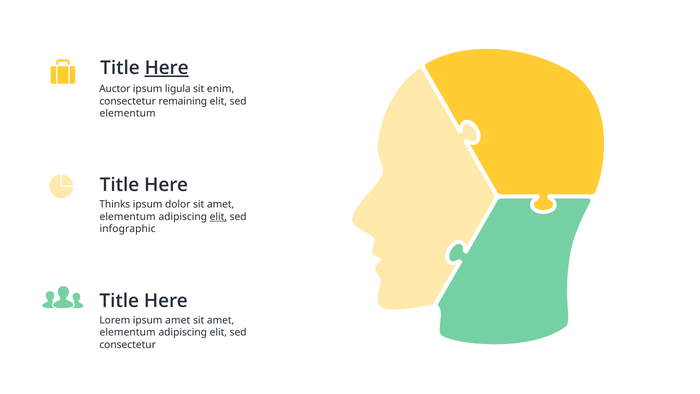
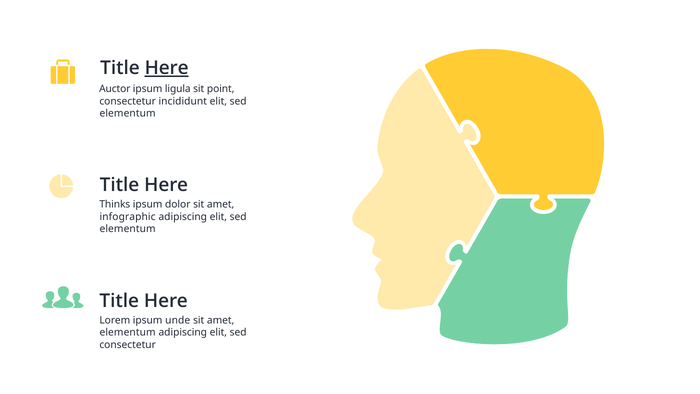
enim: enim -> point
remaining: remaining -> incididunt
elementum at (128, 217): elementum -> infographic
elit at (218, 217) underline: present -> none
infographic at (128, 229): infographic -> elementum
ipsum amet: amet -> unde
